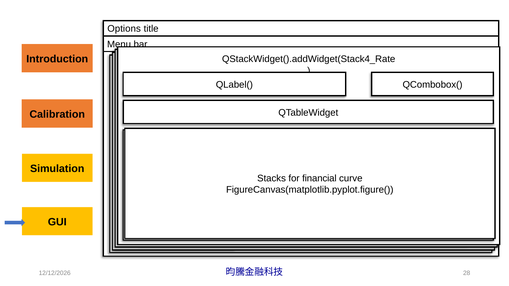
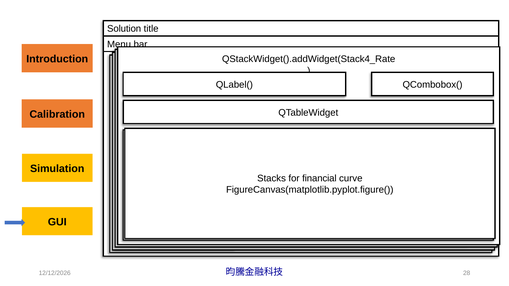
Options: Options -> Solution
